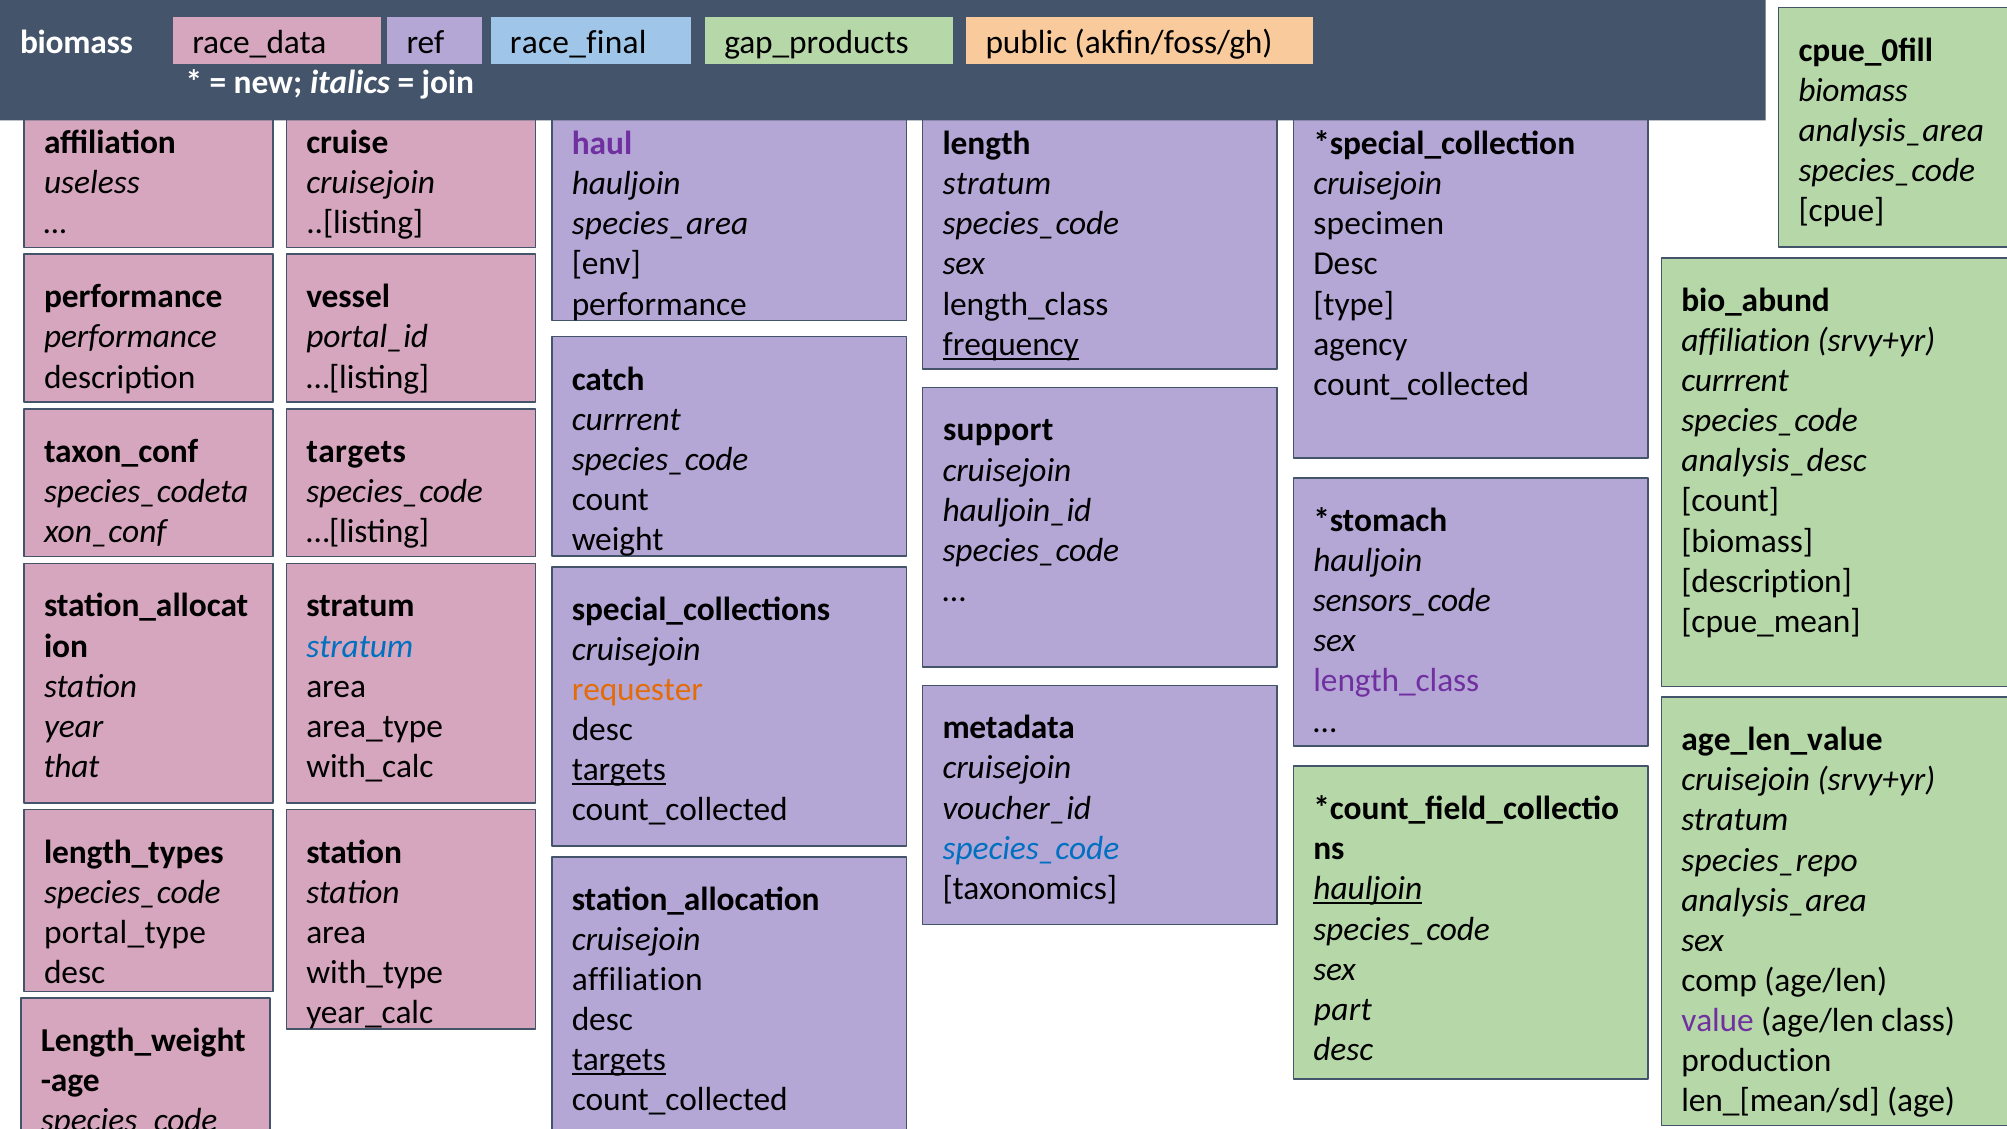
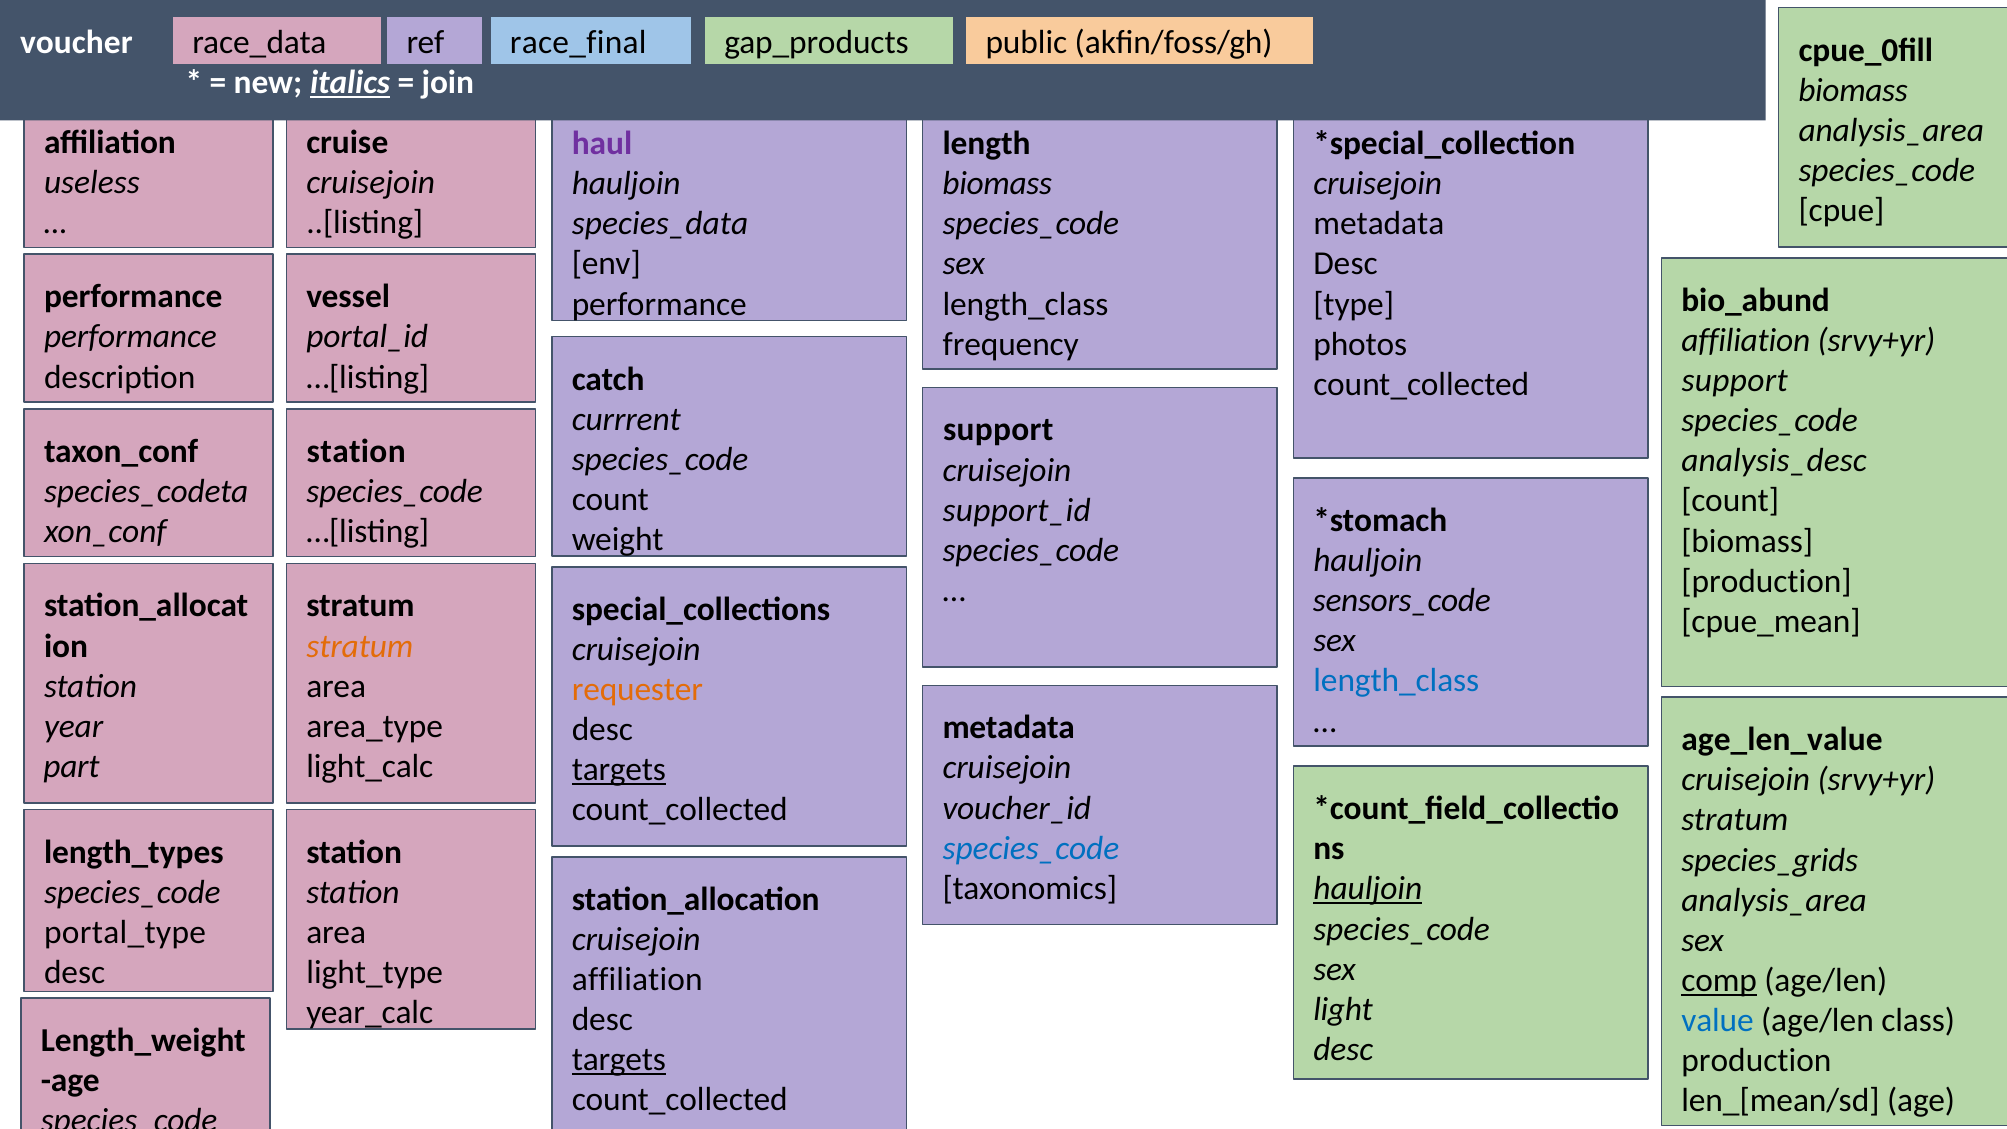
biomass at (77, 42): biomass -> voucher
italics underline: none -> present
stratum at (997, 184): stratum -> biomass
species_area: species_area -> species_data
specimen at (1379, 224): specimen -> metadata
frequency underline: present -> none
agency: agency -> photos
currrent at (1735, 381): currrent -> support
targets at (356, 451): targets -> station
hauljoin_id: hauljoin_id -> support_id
description at (1767, 581): description -> production
stratum at (360, 646) colour: blue -> orange
length_class at (1396, 681) colour: purple -> blue
that: that -> part
with_calc: with_calc -> light_calc
species_repo: species_repo -> species_grids
with_type: with_type -> light_type
comp underline: none -> present
part: part -> light
value colour: purple -> blue
